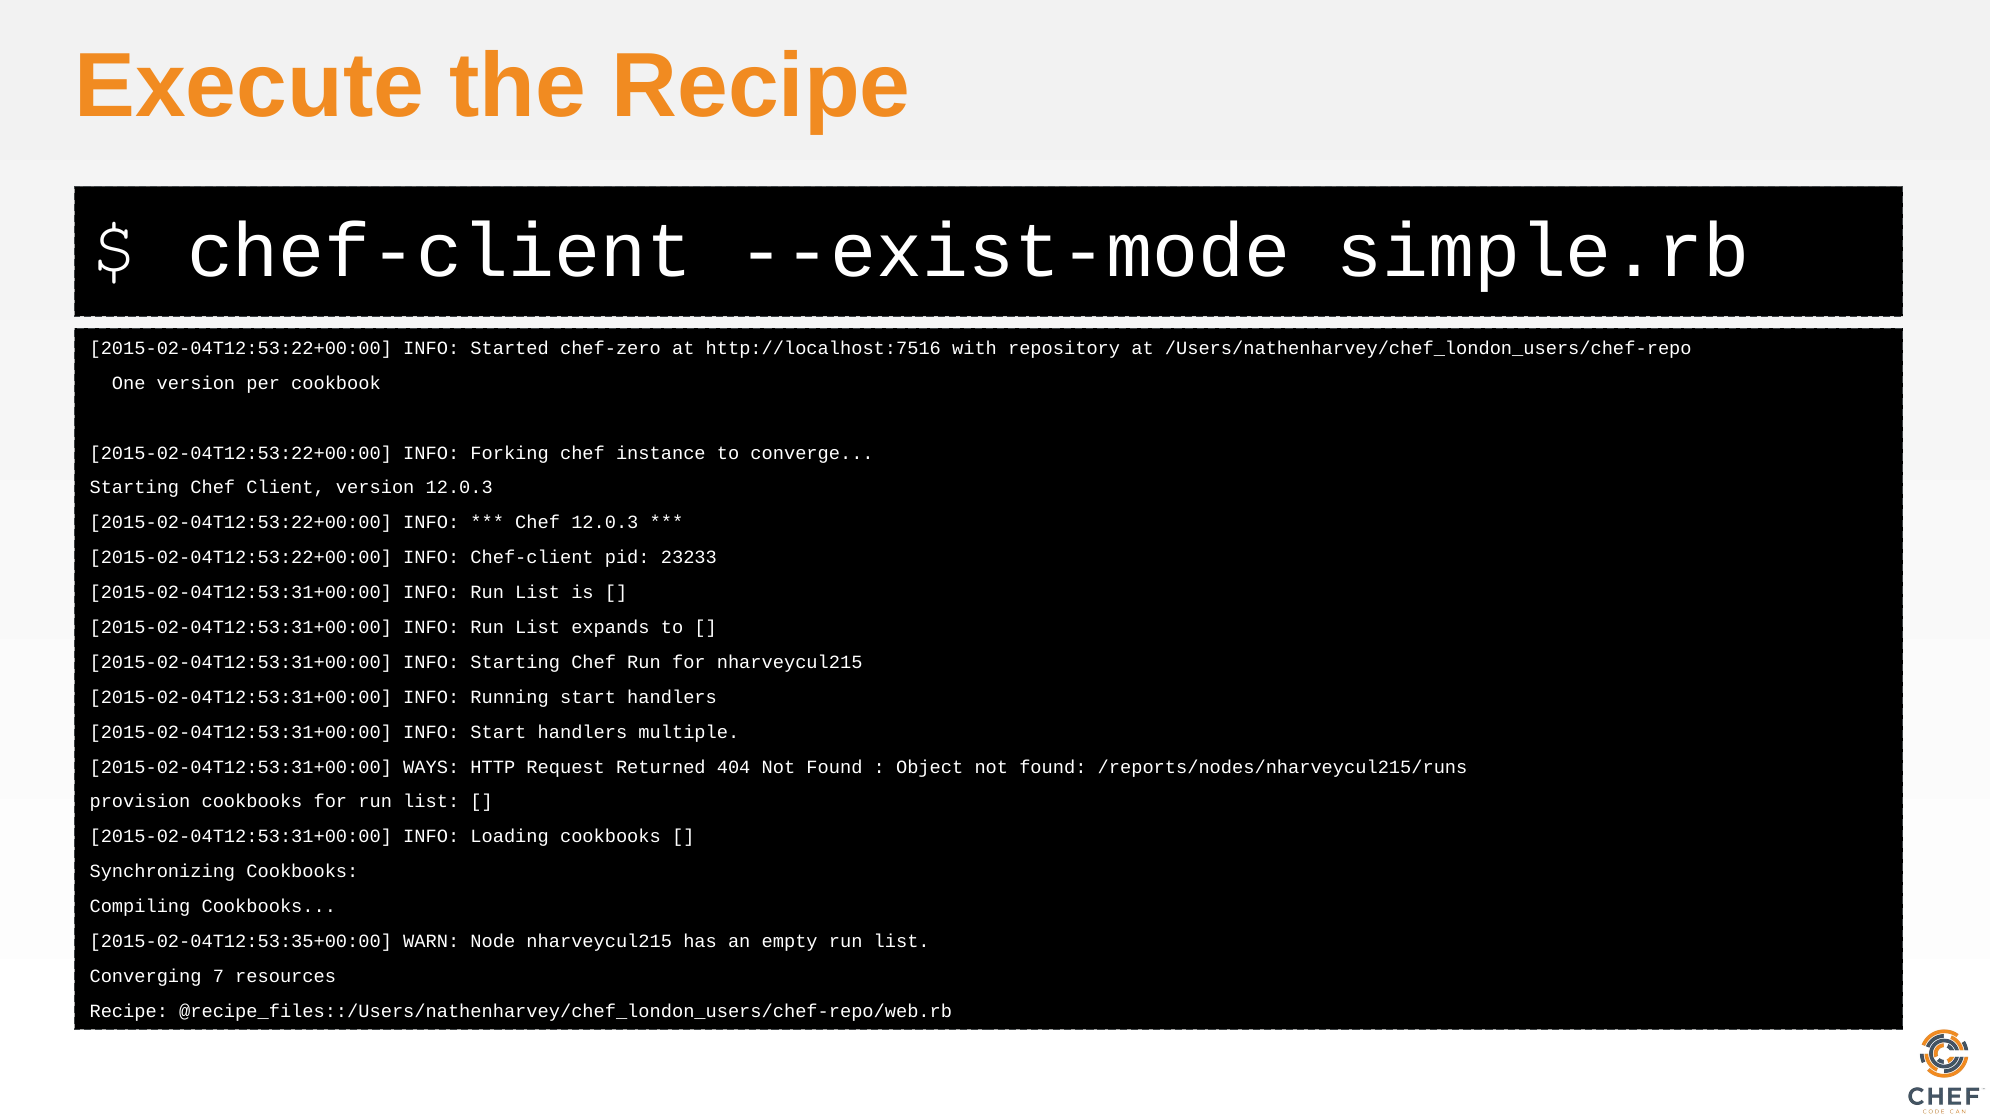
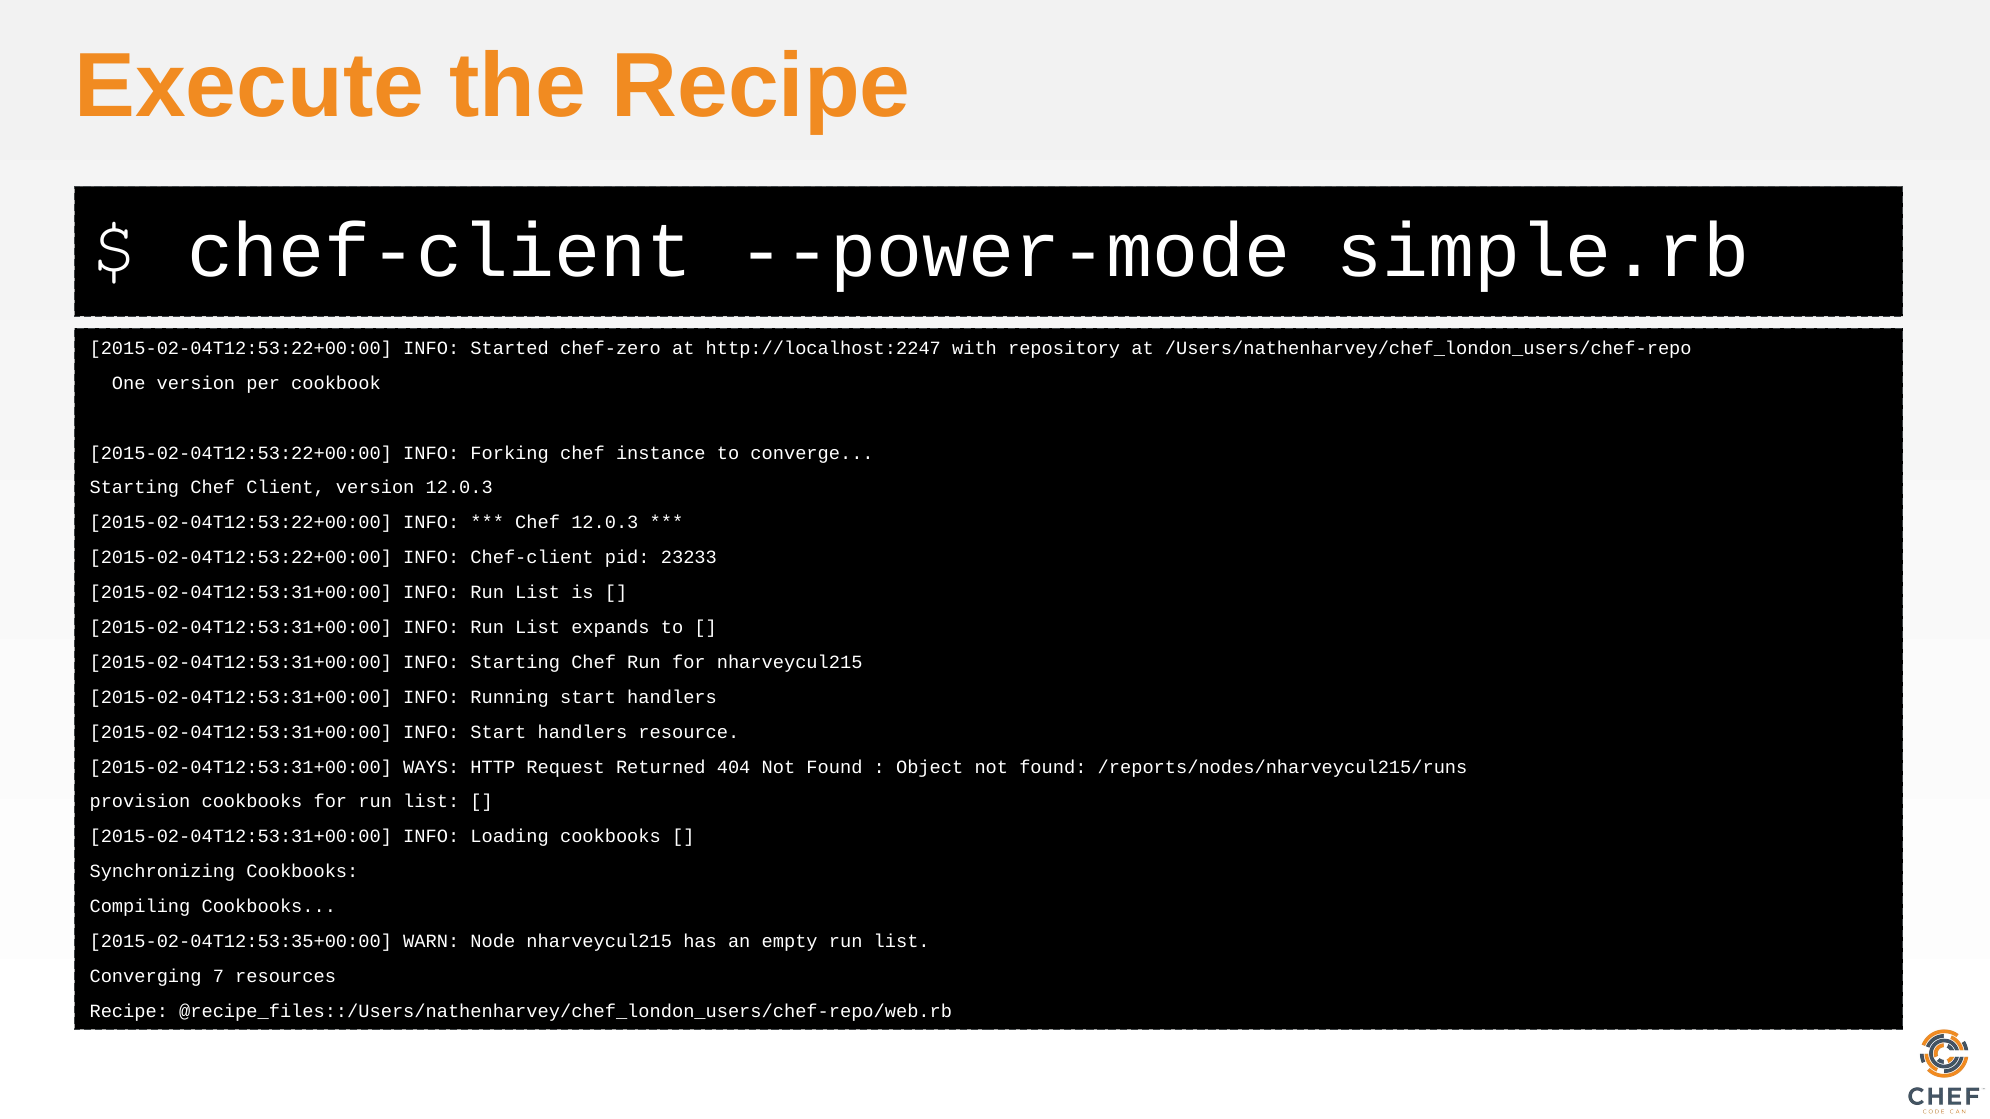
--exist-mode: --exist-mode -> --power-mode
http://localhost:7516: http://localhost:7516 -> http://localhost:2247
multiple: multiple -> resource
